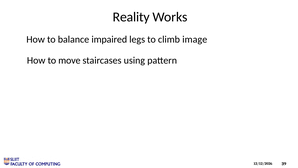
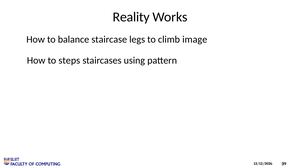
impaired: impaired -> staircase
move: move -> steps
